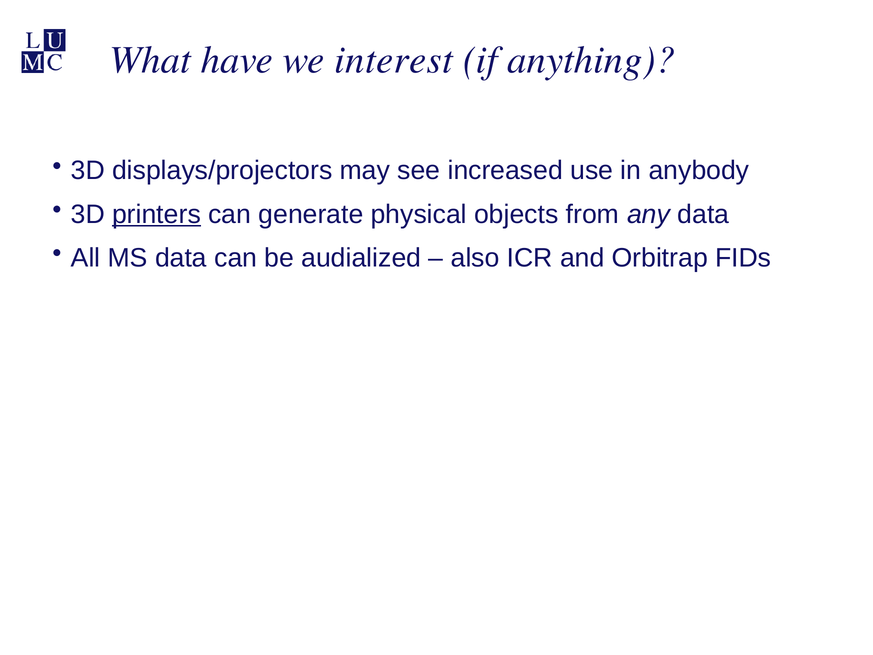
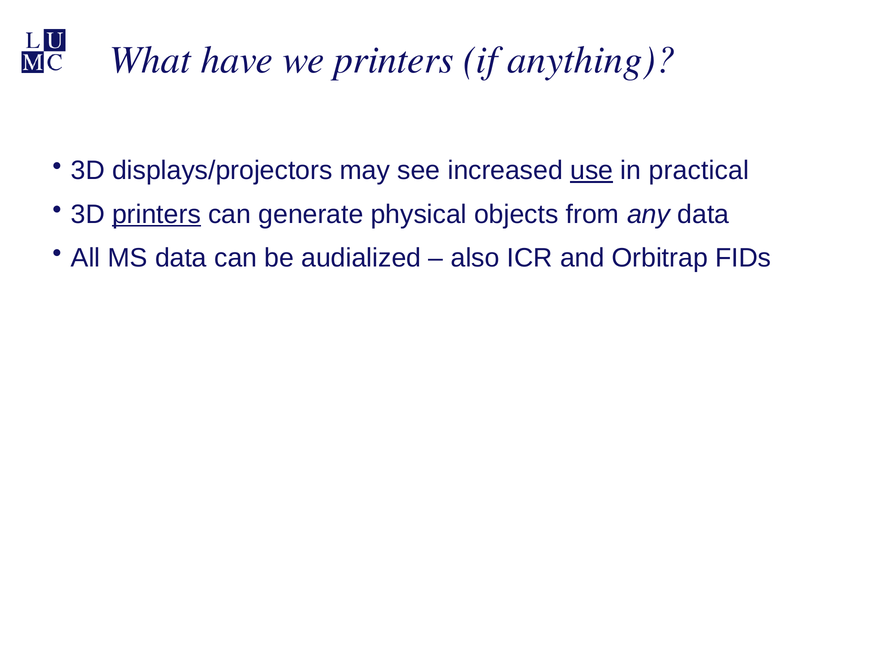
we interest: interest -> printers
use underline: none -> present
anybody: anybody -> practical
